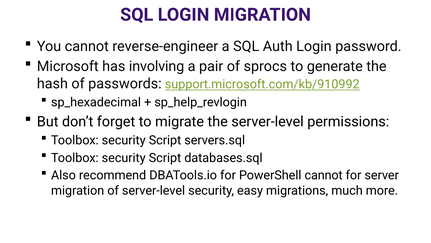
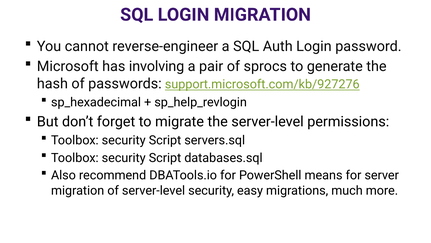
support.microsoft.com/kb/910992: support.microsoft.com/kb/910992 -> support.microsoft.com/kb/927276
PowerShell cannot: cannot -> means
